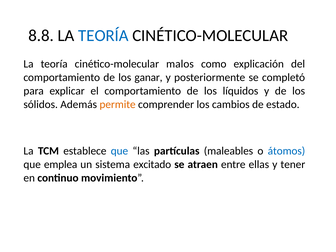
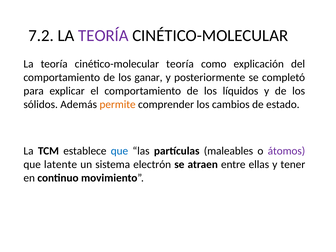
8.8: 8.8 -> 7.2
TEORÍA at (103, 36) colour: blue -> purple
cinético-molecular malos: malos -> teoría
átomos colour: blue -> purple
emplea: emplea -> latente
excitado: excitado -> electrón
